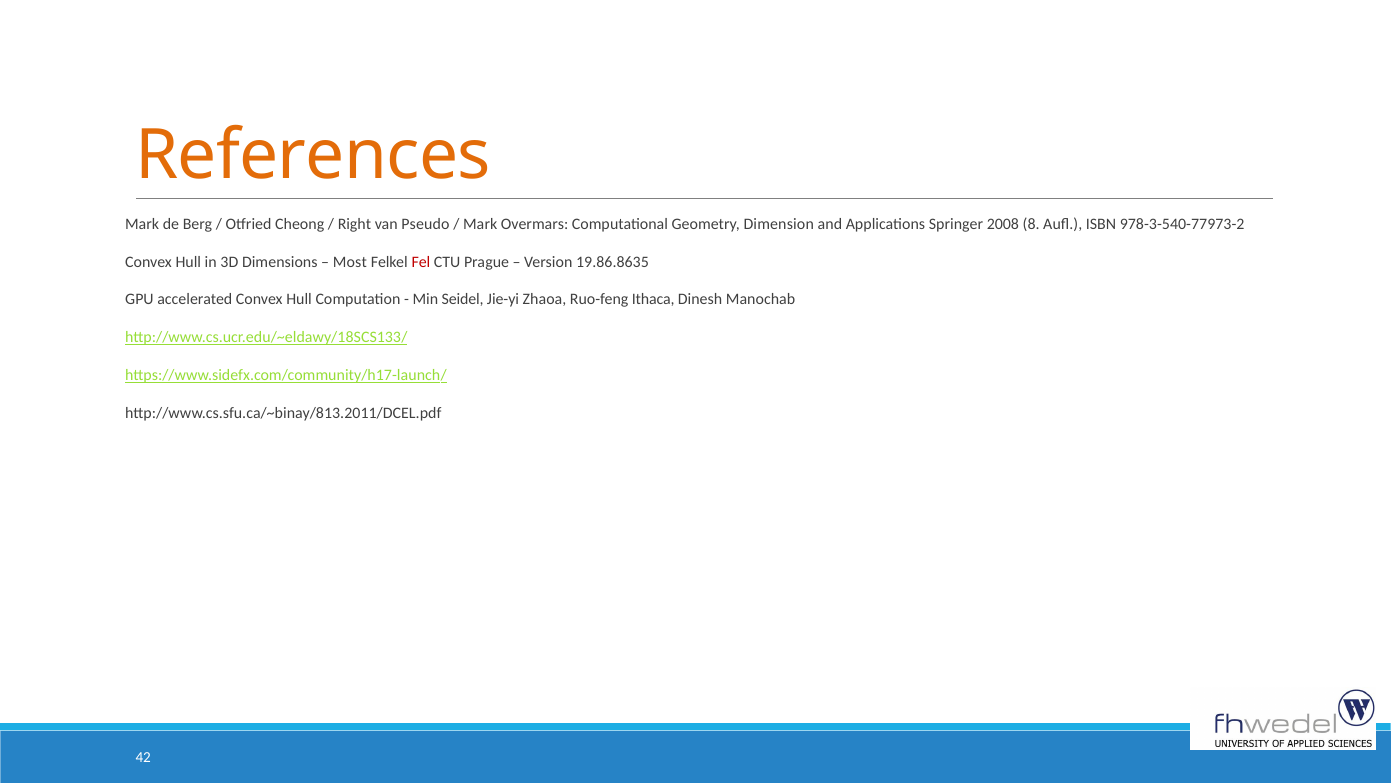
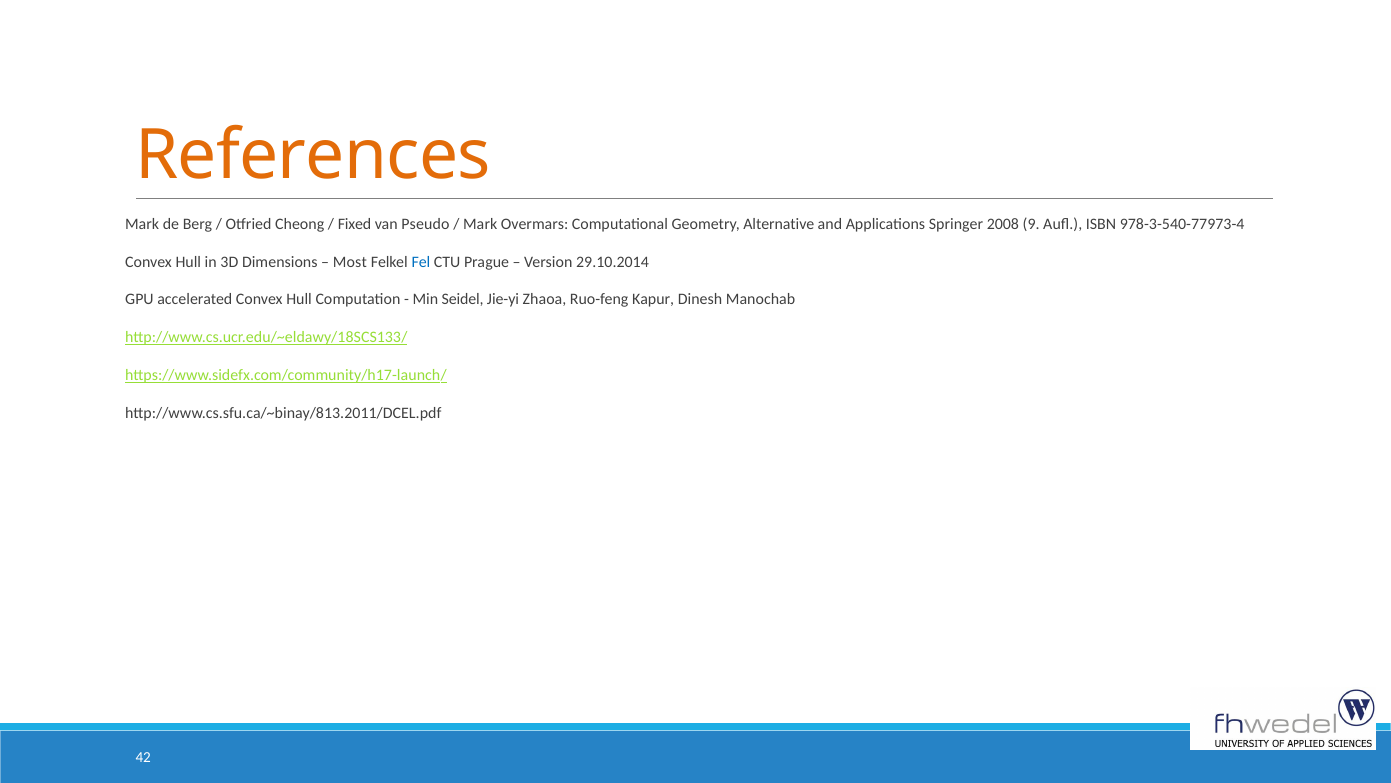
Right: Right -> Fixed
Dimension: Dimension -> Alternative
8: 8 -> 9
978-3-540-77973-2: 978-3-540-77973-2 -> 978-3-540-77973-4
Fel colour: red -> blue
19.86.8635: 19.86.8635 -> 29.10.2014
Ithaca: Ithaca -> Kapur
